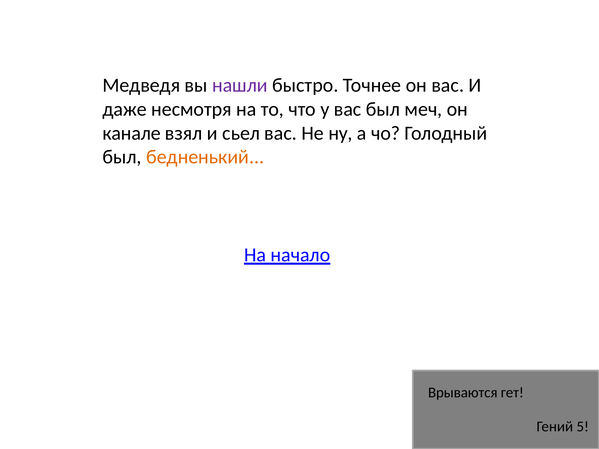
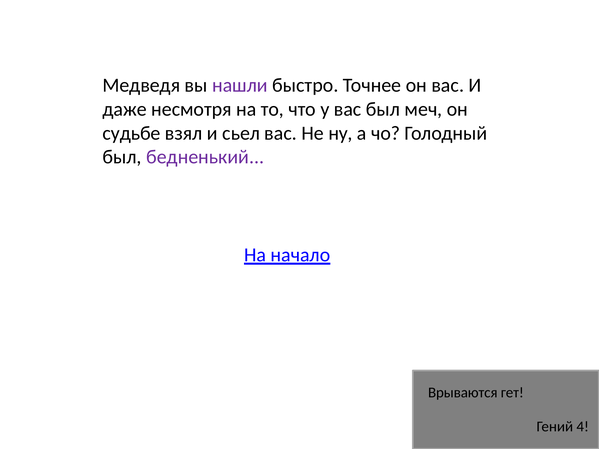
канале: канале -> судьбе
бедненький colour: orange -> purple
5: 5 -> 4
